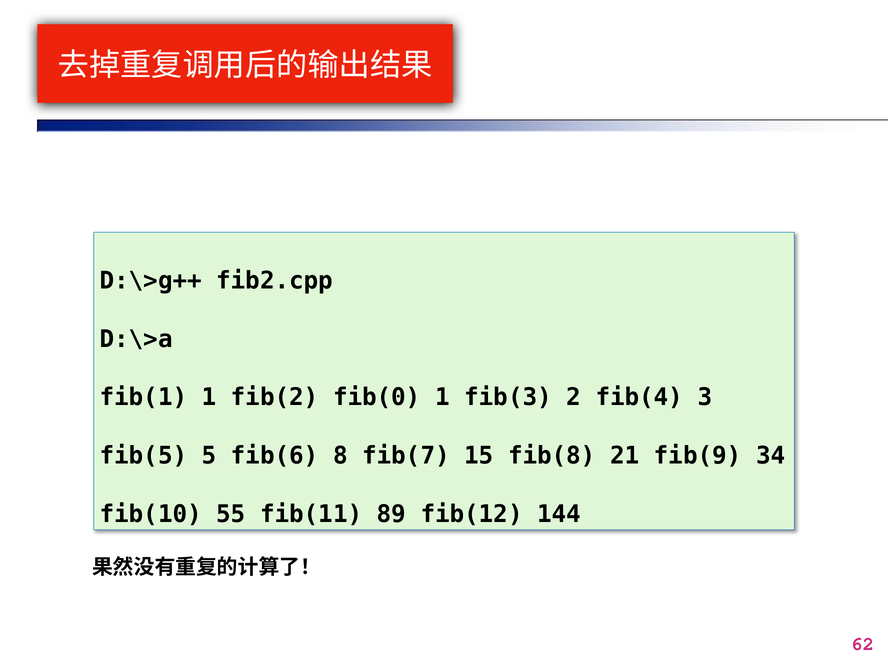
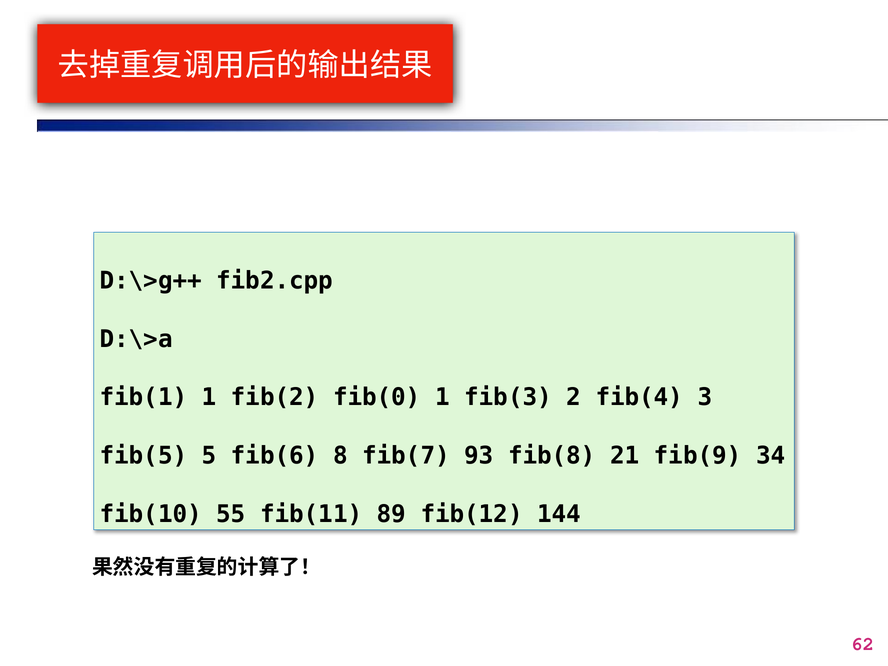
15: 15 -> 93
